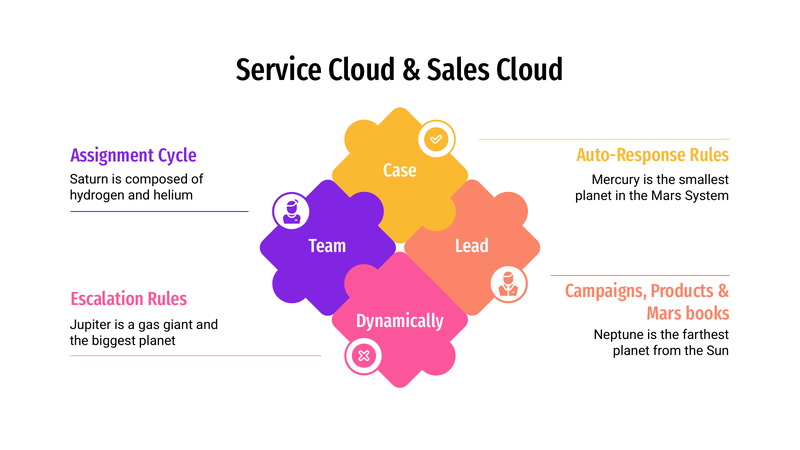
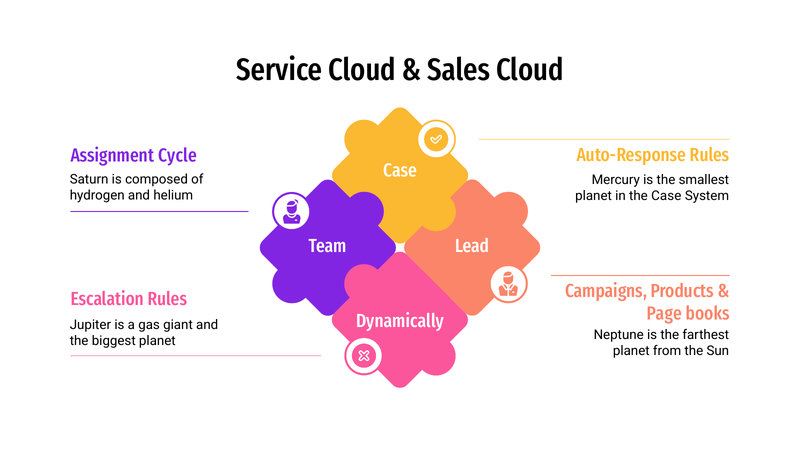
the Mars: Mars -> Case
Mars at (664, 314): Mars -> Page
